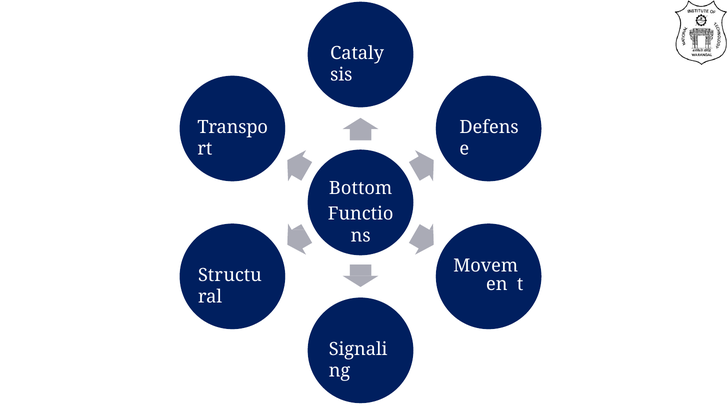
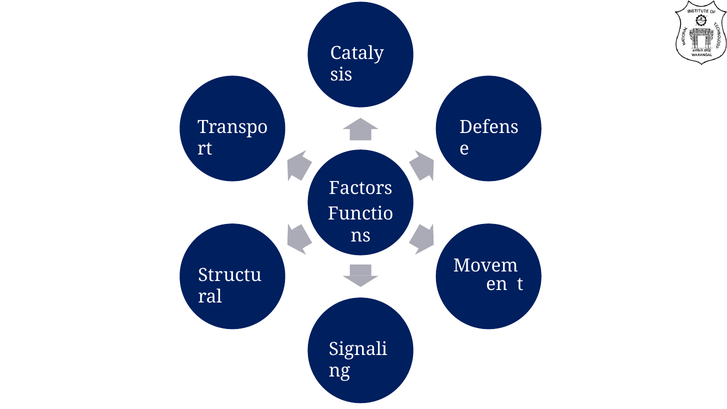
Bottom: Bottom -> Factors
